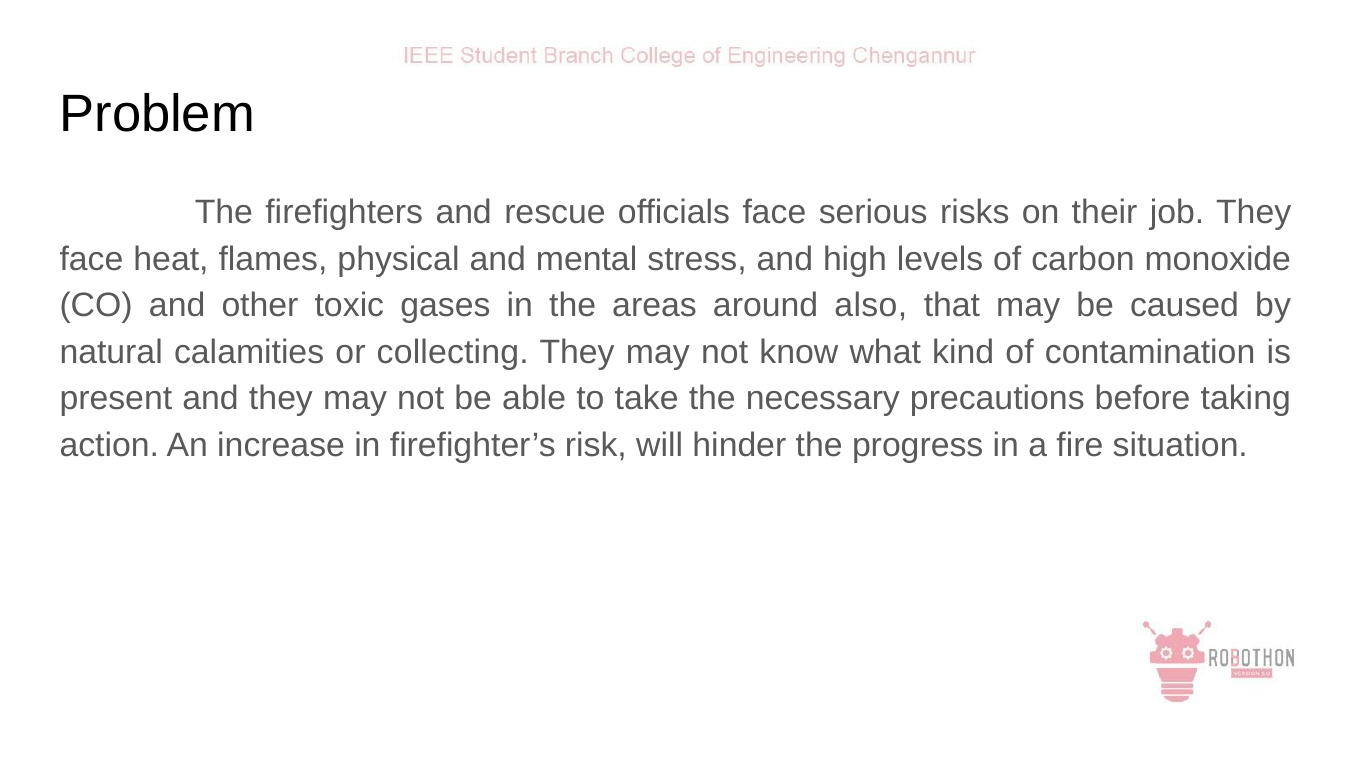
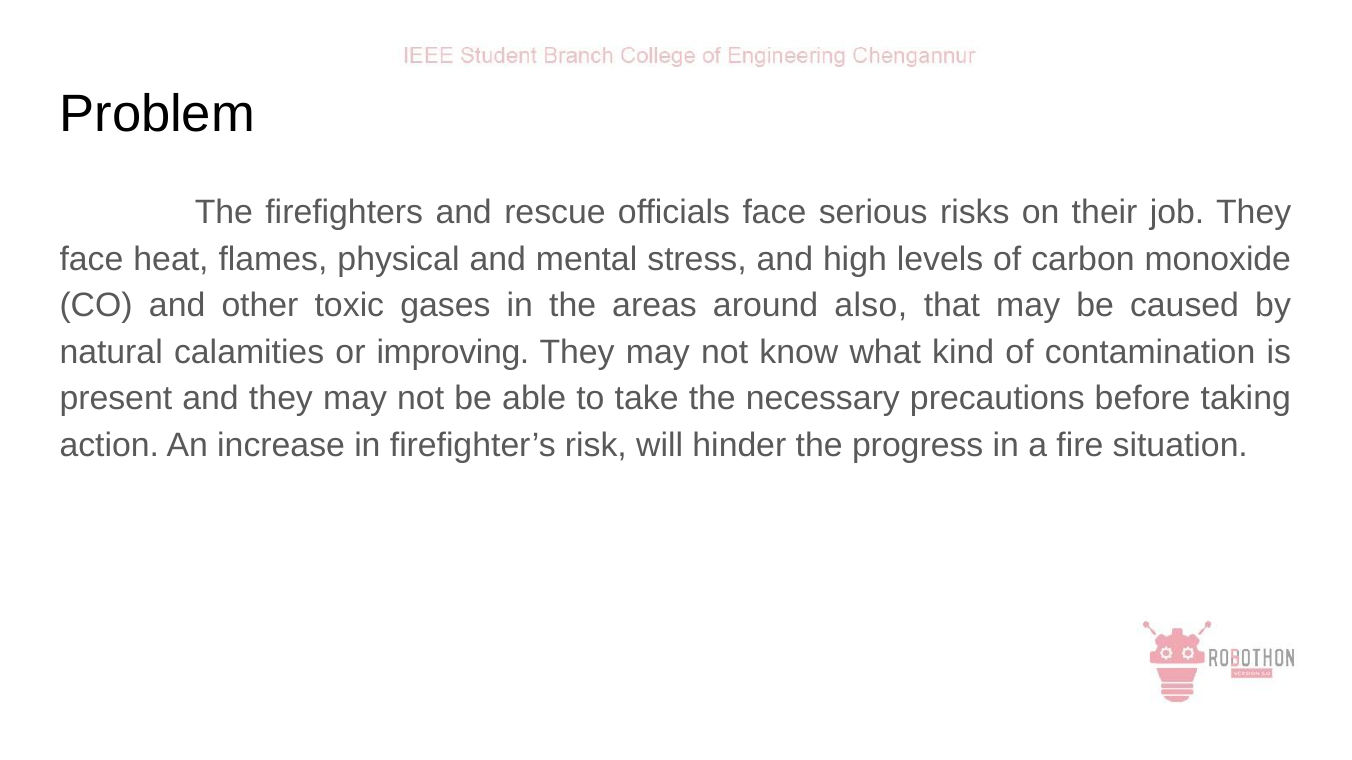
collecting: collecting -> improving
